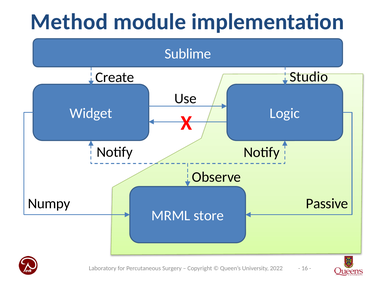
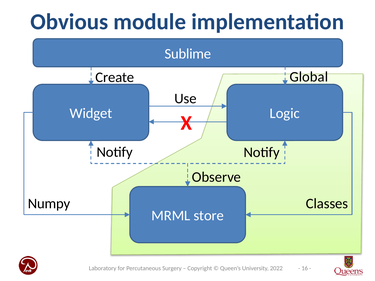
Method: Method -> Obvious
Studio: Studio -> Global
Passive: Passive -> Classes
